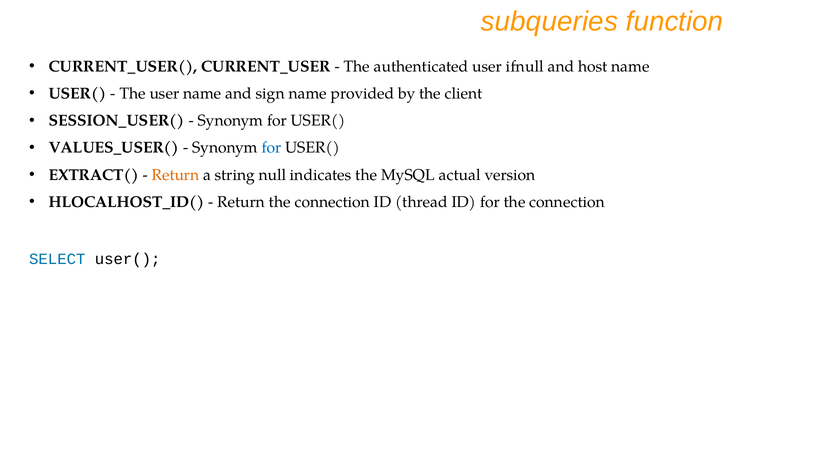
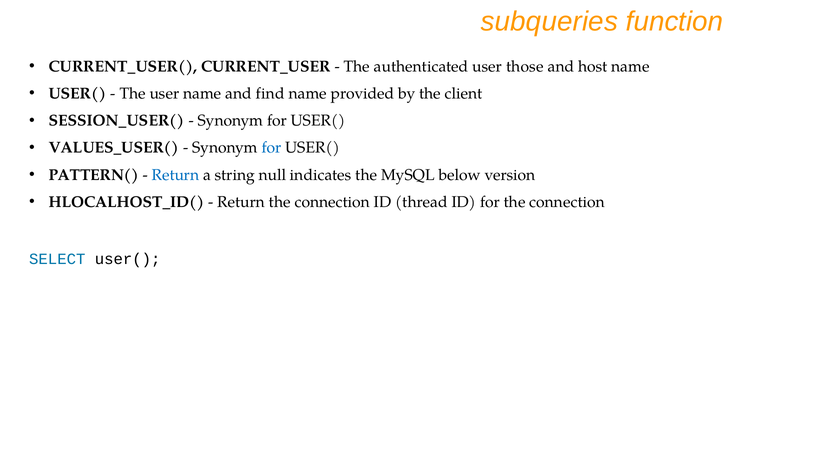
ifnull: ifnull -> those
sign: sign -> find
EXTRACT(: EXTRACT( -> PATTERN(
Return at (175, 175) colour: orange -> blue
actual: actual -> below
